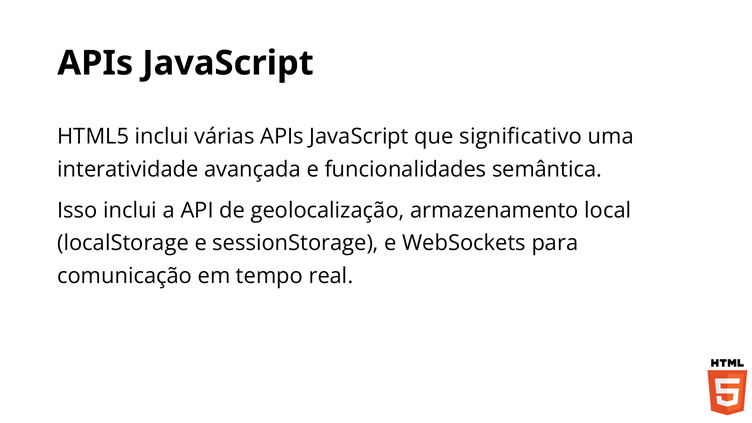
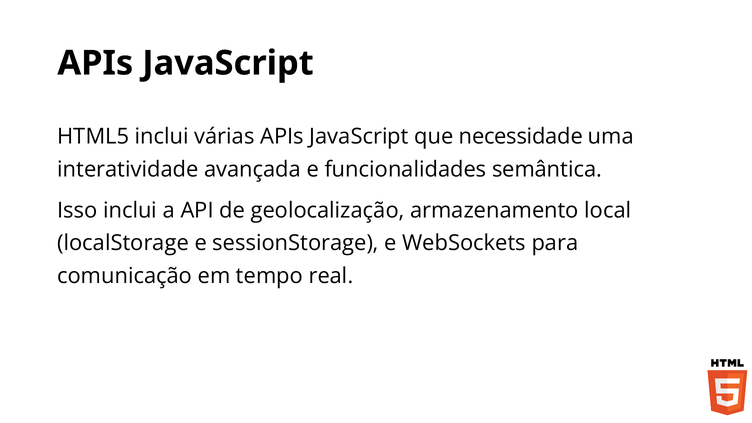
significativo: significativo -> necessidade
